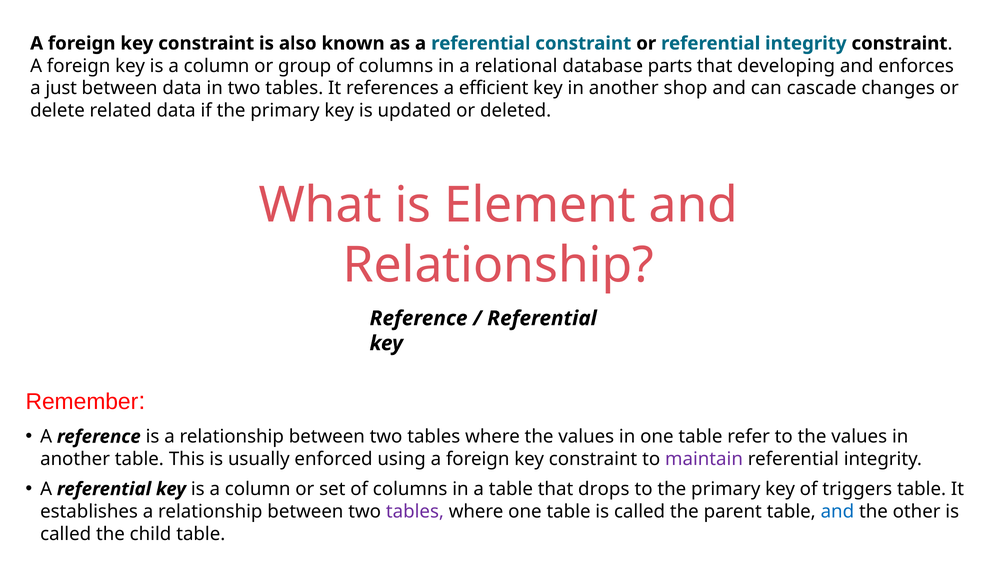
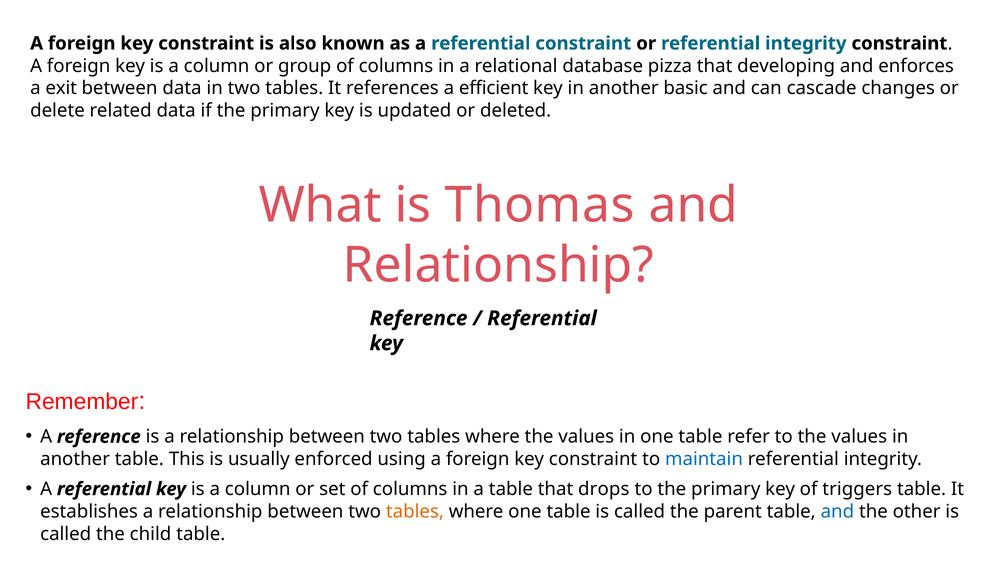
parts: parts -> pizza
just: just -> exit
shop: shop -> basic
Element: Element -> Thomas
maintain colour: purple -> blue
tables at (415, 511) colour: purple -> orange
